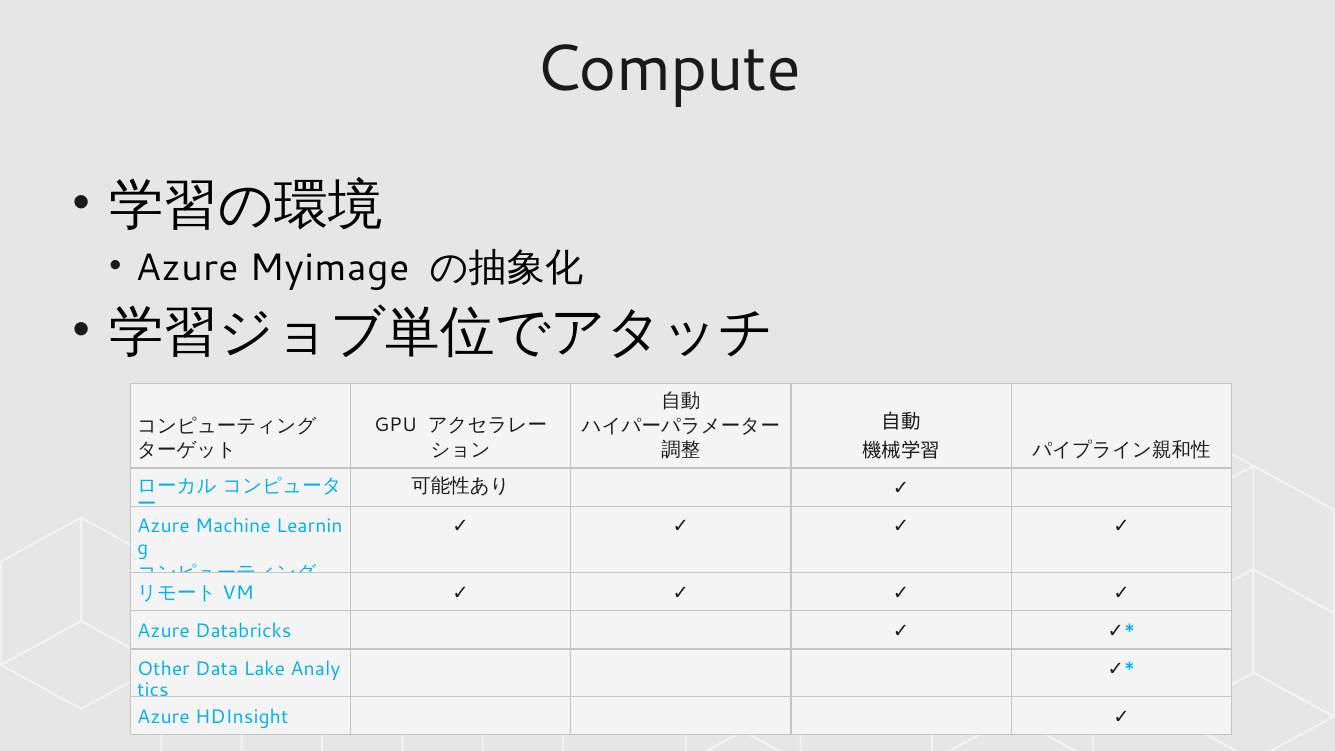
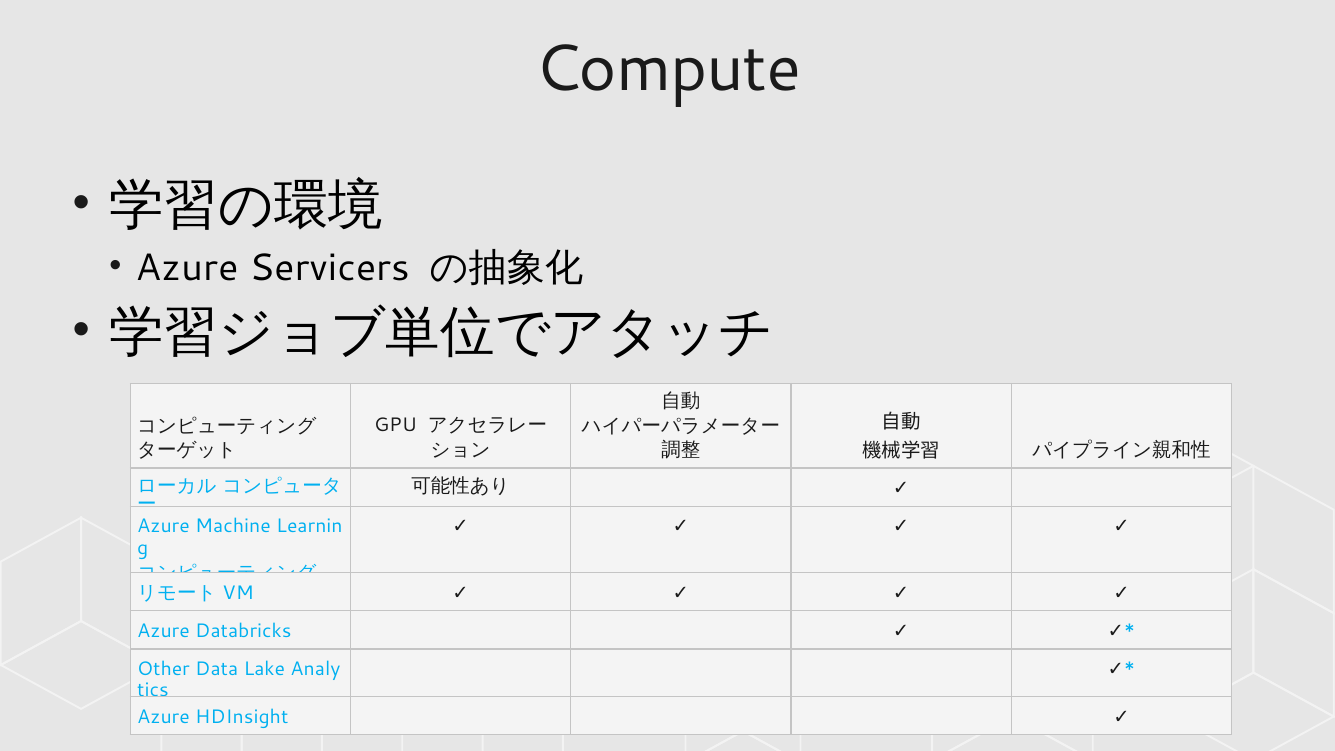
Myimage: Myimage -> Servicers
